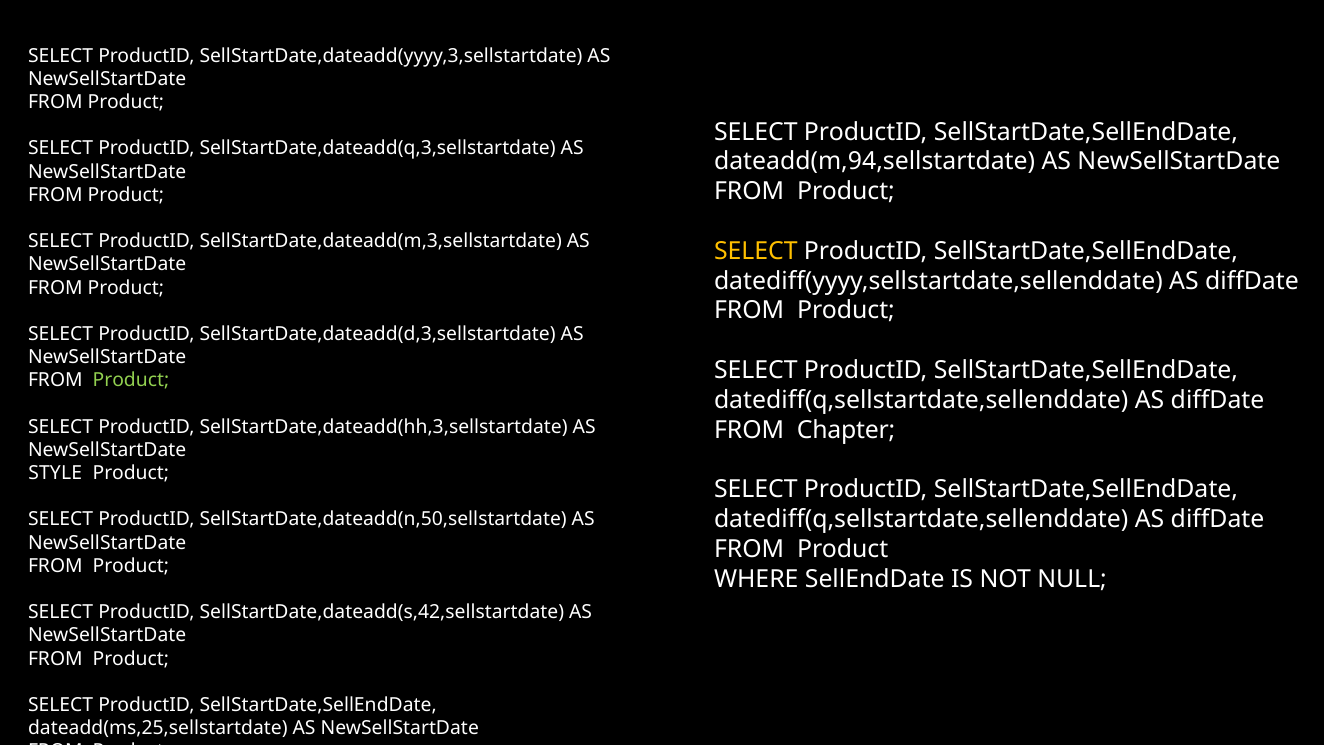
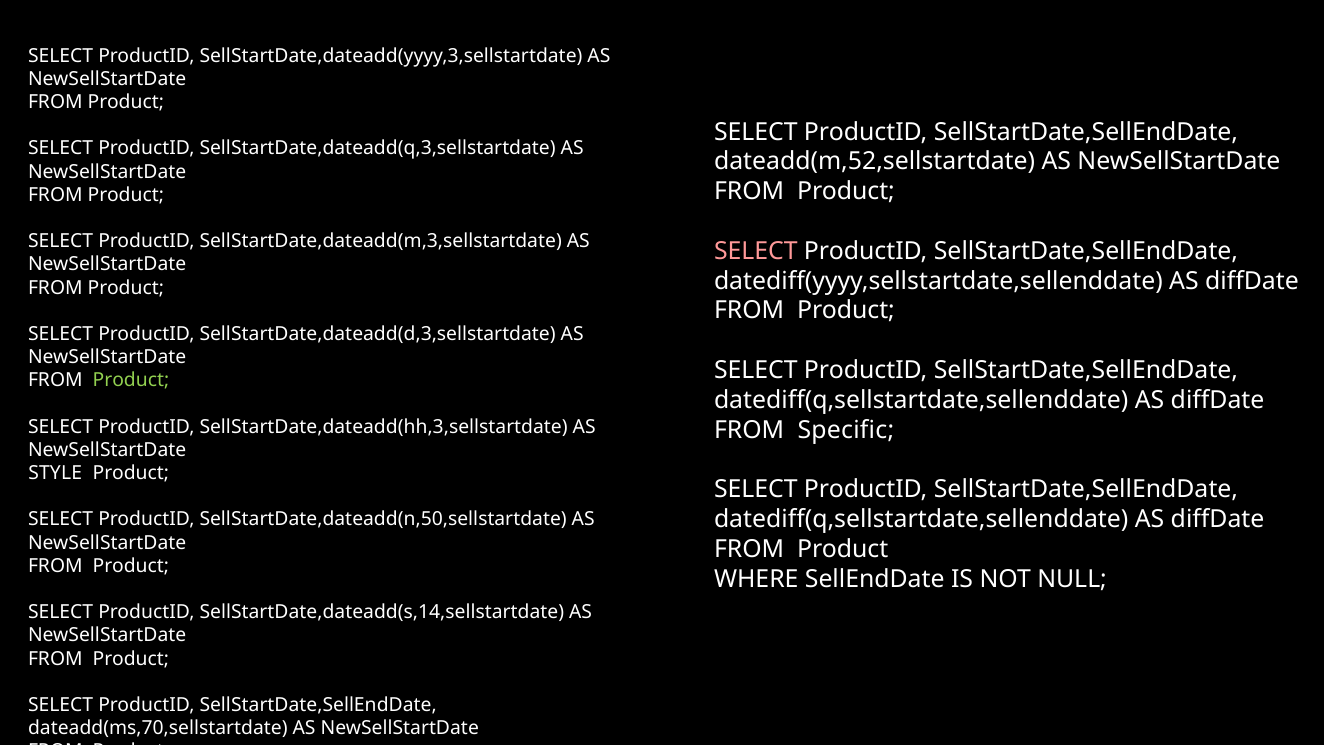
dateadd(m,94,sellstartdate: dateadd(m,94,sellstartdate -> dateadd(m,52,sellstartdate
SELECT at (756, 251) colour: yellow -> pink
Chapter: Chapter -> Specific
SellStartDate,dateadd(s,42,sellstartdate: SellStartDate,dateadd(s,42,sellstartdate -> SellStartDate,dateadd(s,14,sellstartdate
dateadd(ms,25,sellstartdate: dateadd(ms,25,sellstartdate -> dateadd(ms,70,sellstartdate
